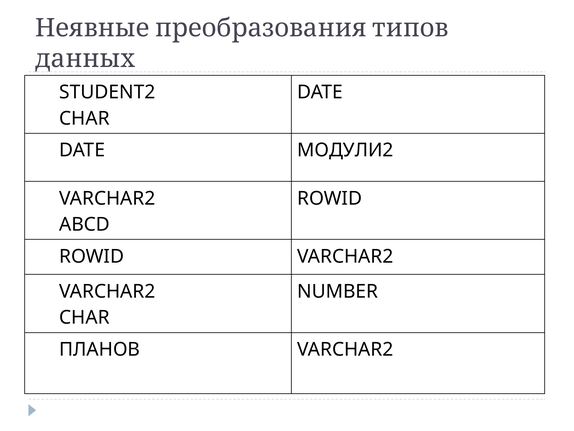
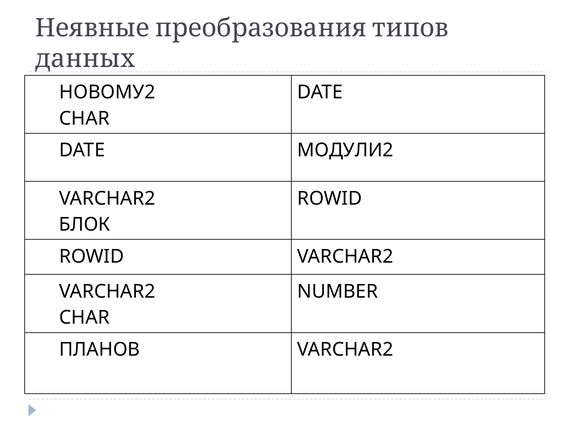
STUDENT2: STUDENT2 -> НОВОМУ2
ABCD: ABCD -> БЛОК
